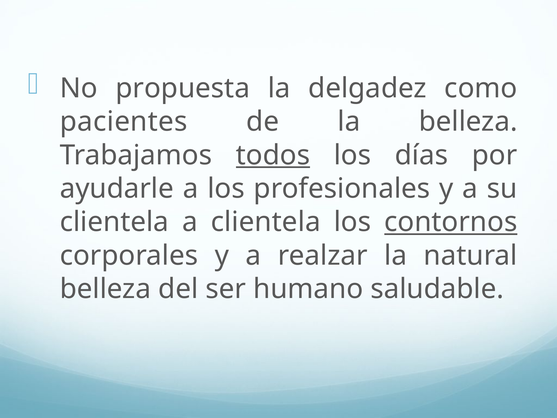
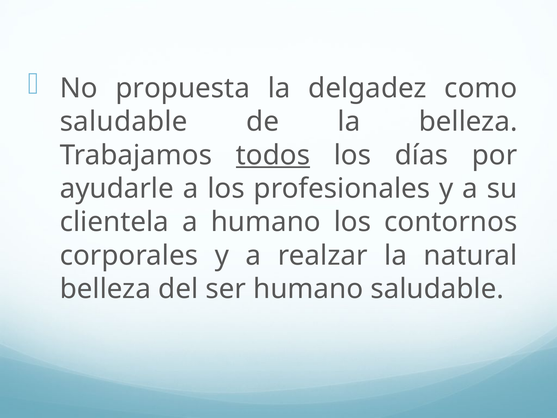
pacientes at (124, 122): pacientes -> saludable
a clientela: clientela -> humano
contornos underline: present -> none
